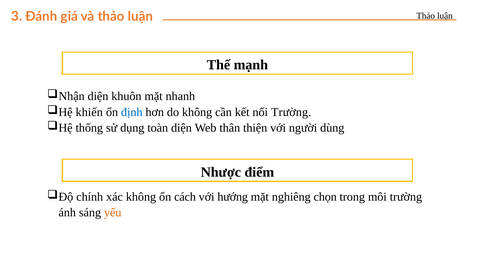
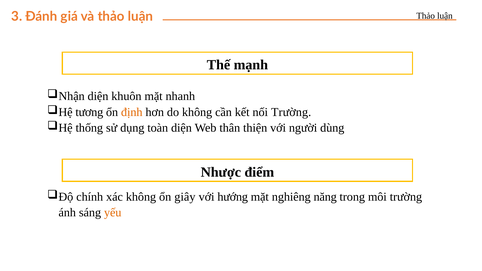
khiến: khiến -> tương
định colour: blue -> orange
cách: cách -> giây
chọn: chọn -> năng
